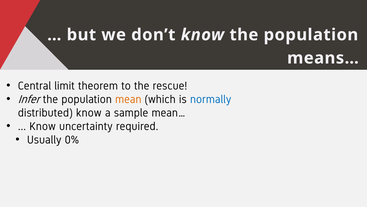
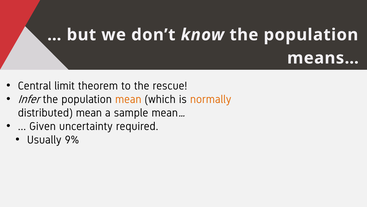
normally colour: blue -> orange
distributed know: know -> mean
Know at (43, 126): Know -> Given
0%: 0% -> 9%
